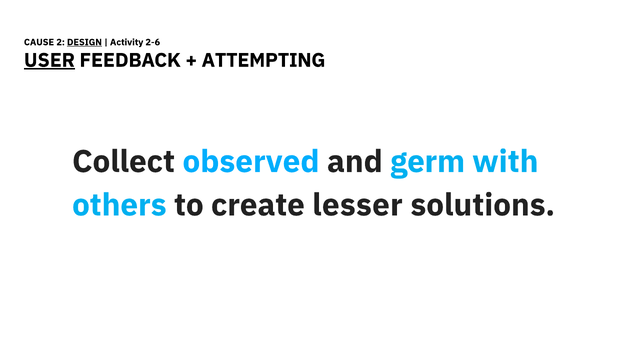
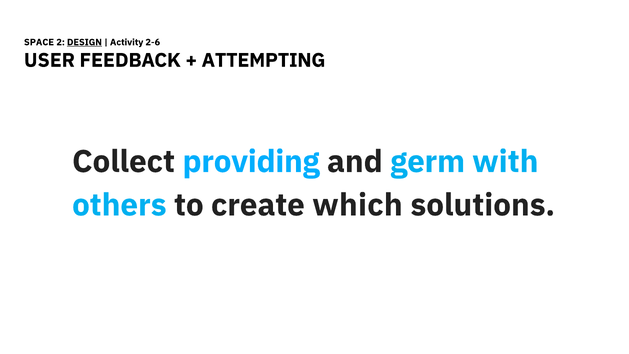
CAUSE: CAUSE -> SPACE
USER underline: present -> none
observed: observed -> providing
lesser: lesser -> which
